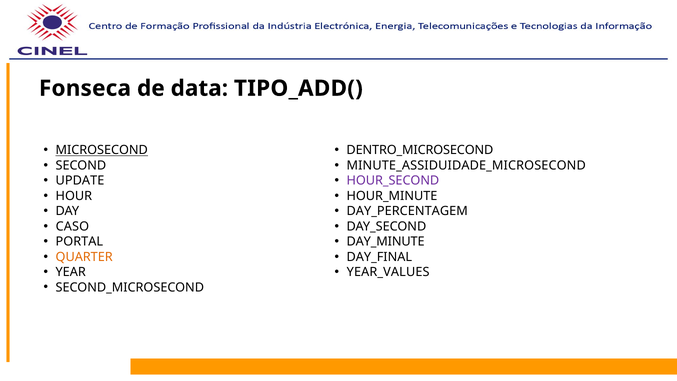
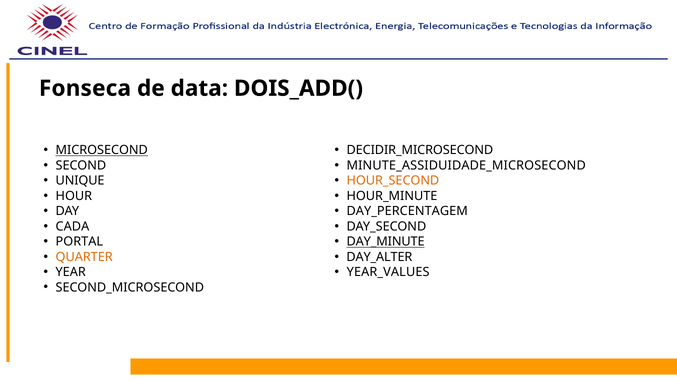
TIPO_ADD(: TIPO_ADD( -> DOIS_ADD(
DENTRO_MICROSECOND: DENTRO_MICROSECOND -> DECIDIR_MICROSECOND
UPDATE: UPDATE -> UNIQUE
HOUR_SECOND colour: purple -> orange
CASO: CASO -> CADA
DAY_MINUTE underline: none -> present
DAY_FINAL: DAY_FINAL -> DAY_ALTER
